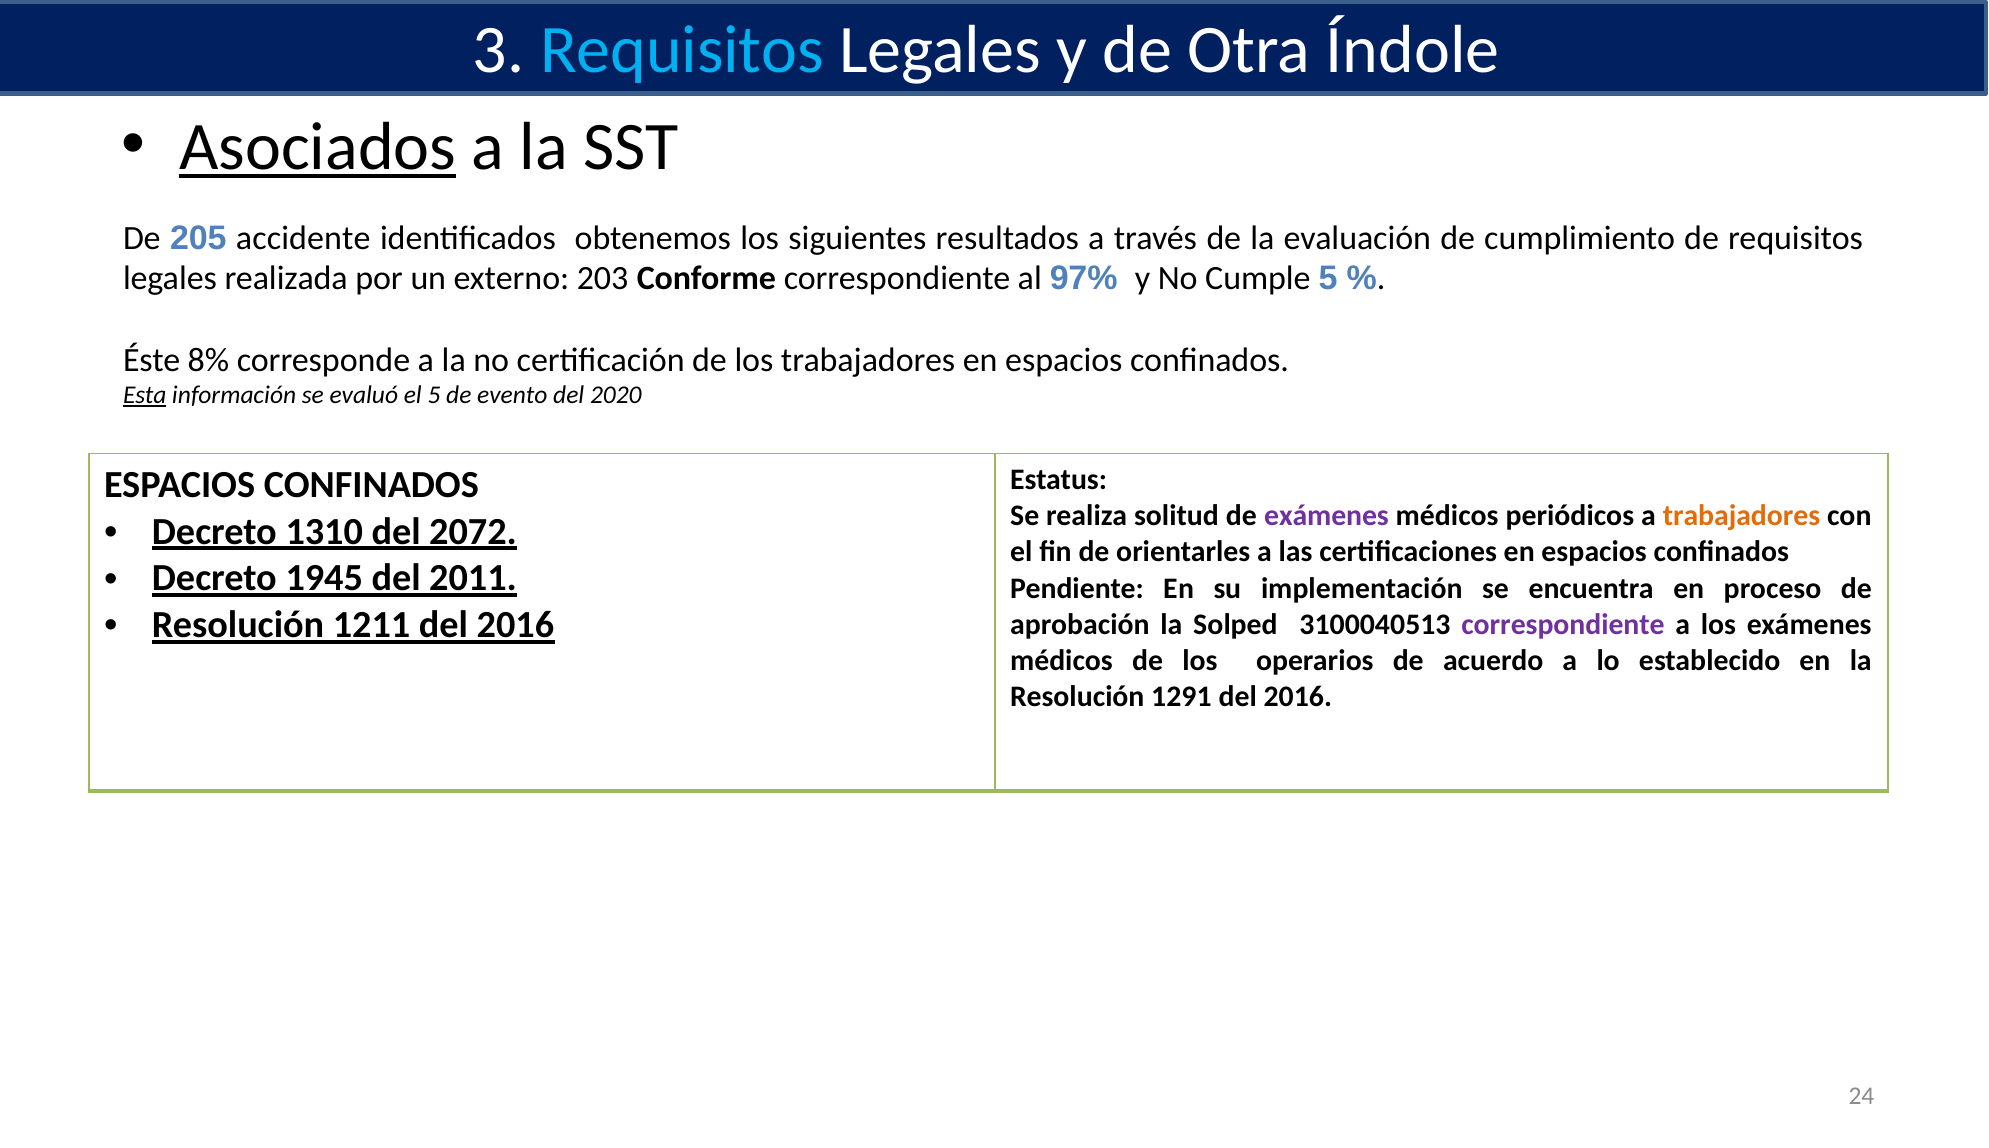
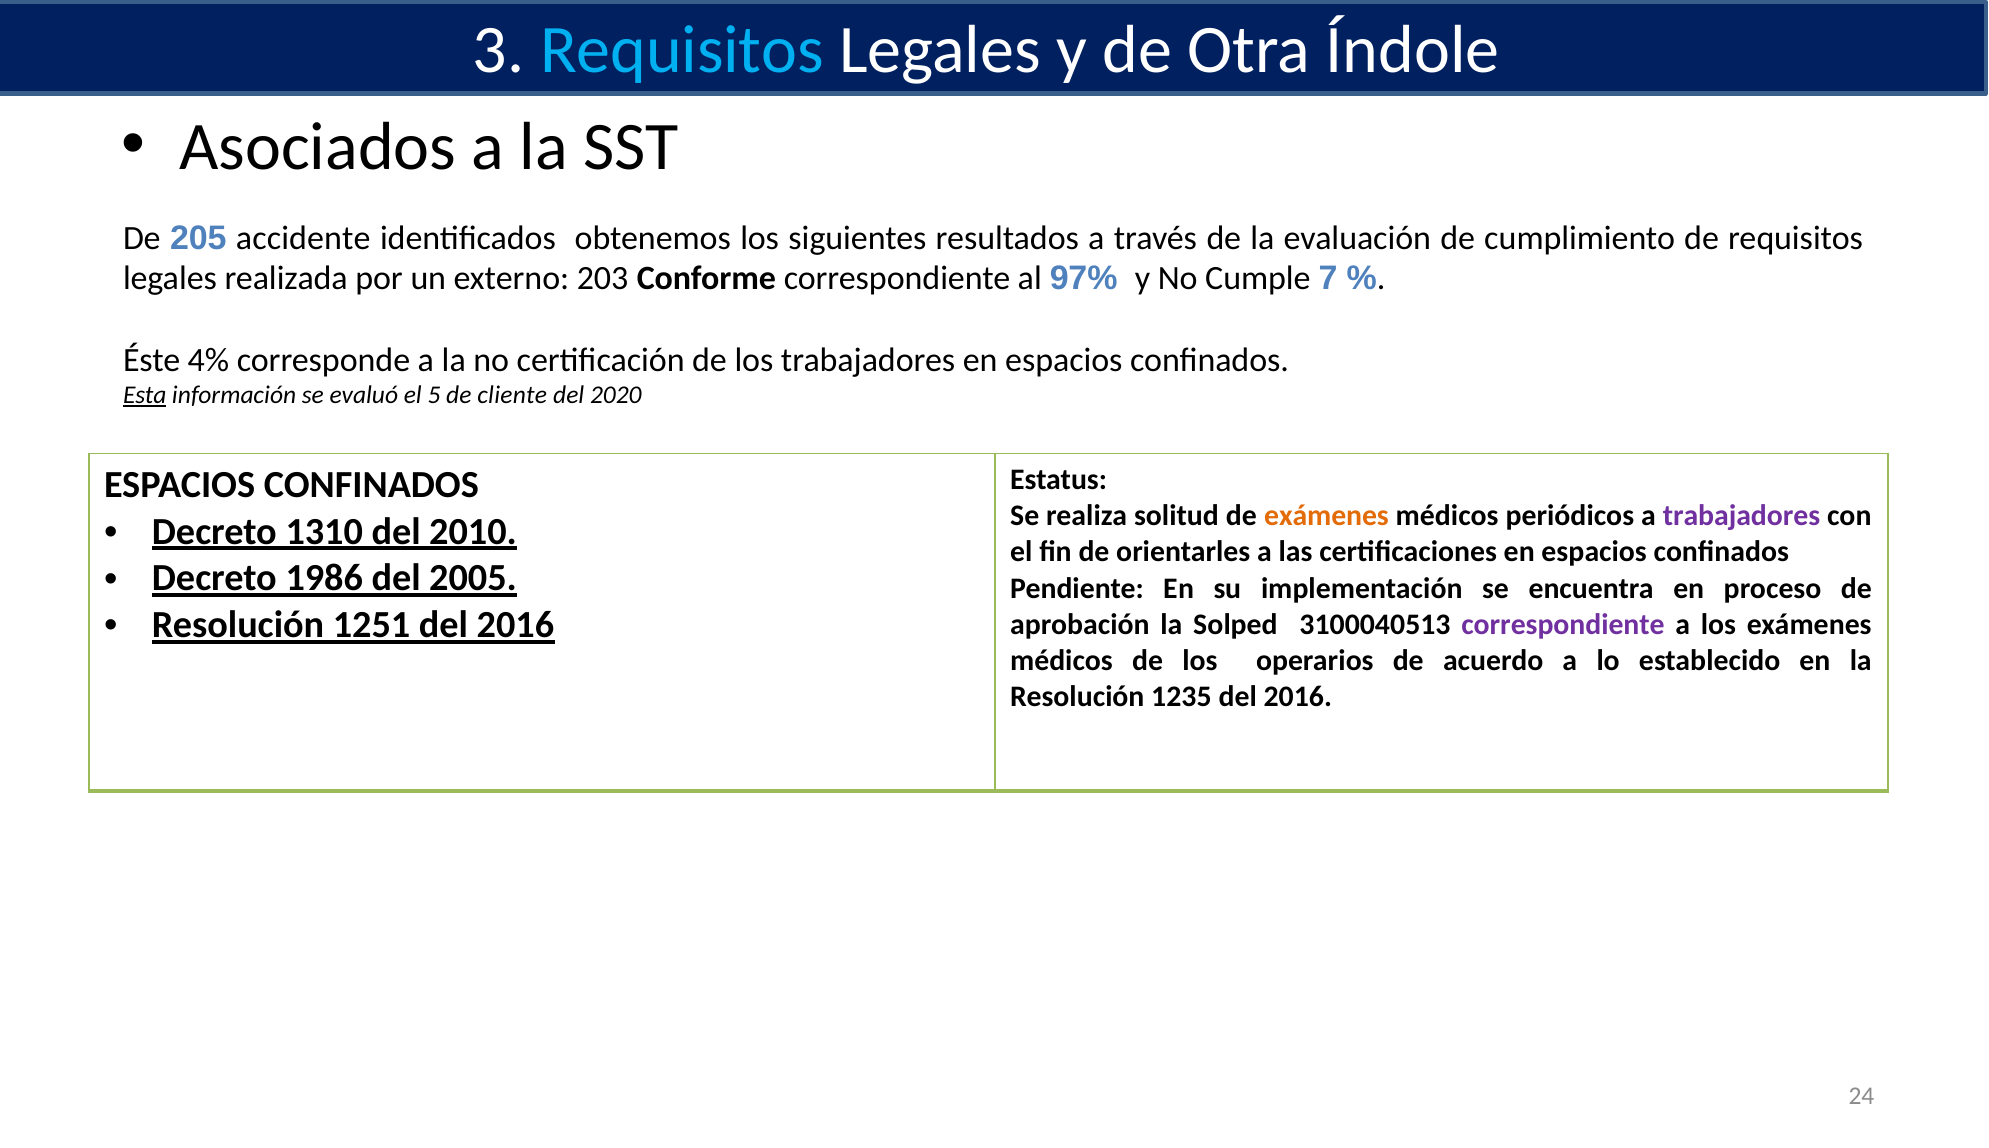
Asociados underline: present -> none
Cumple 5: 5 -> 7
8%: 8% -> 4%
evento: evento -> cliente
exámenes at (1326, 516) colour: purple -> orange
trabajadores at (1741, 516) colour: orange -> purple
2072: 2072 -> 2010
1945: 1945 -> 1986
2011: 2011 -> 2005
1211: 1211 -> 1251
1291: 1291 -> 1235
